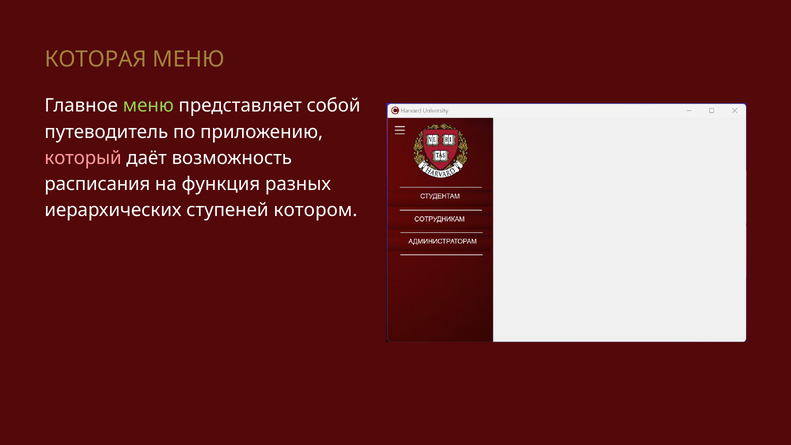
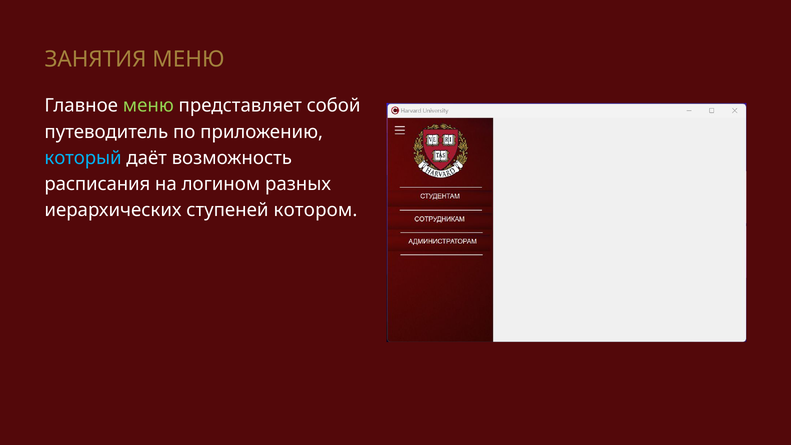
КОТОРАЯ: КОТОРАЯ -> ЗАНЯТИЯ
который colour: pink -> light blue
функция: функция -> логином
